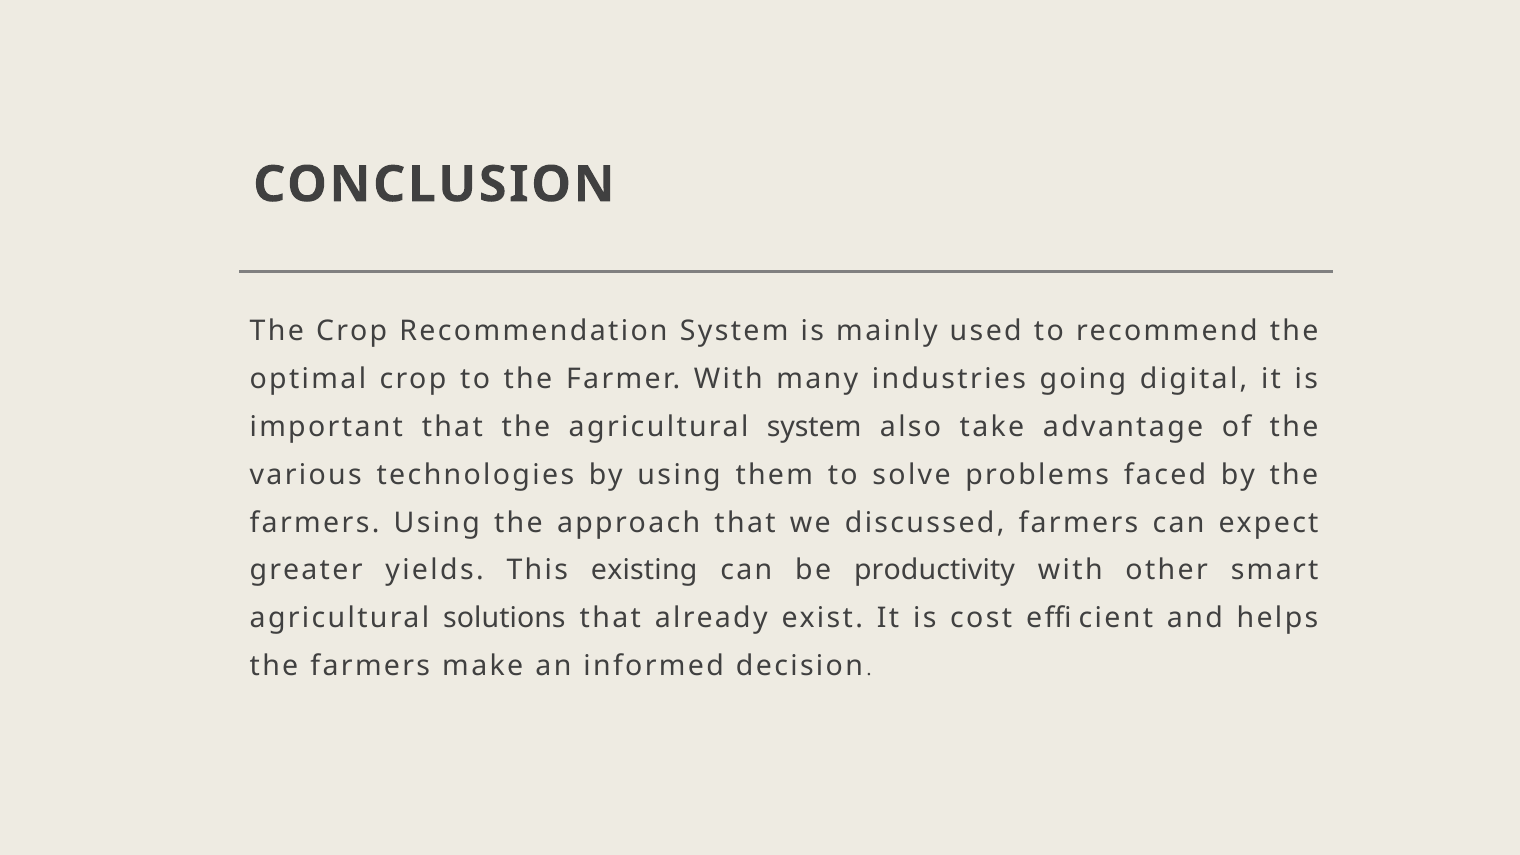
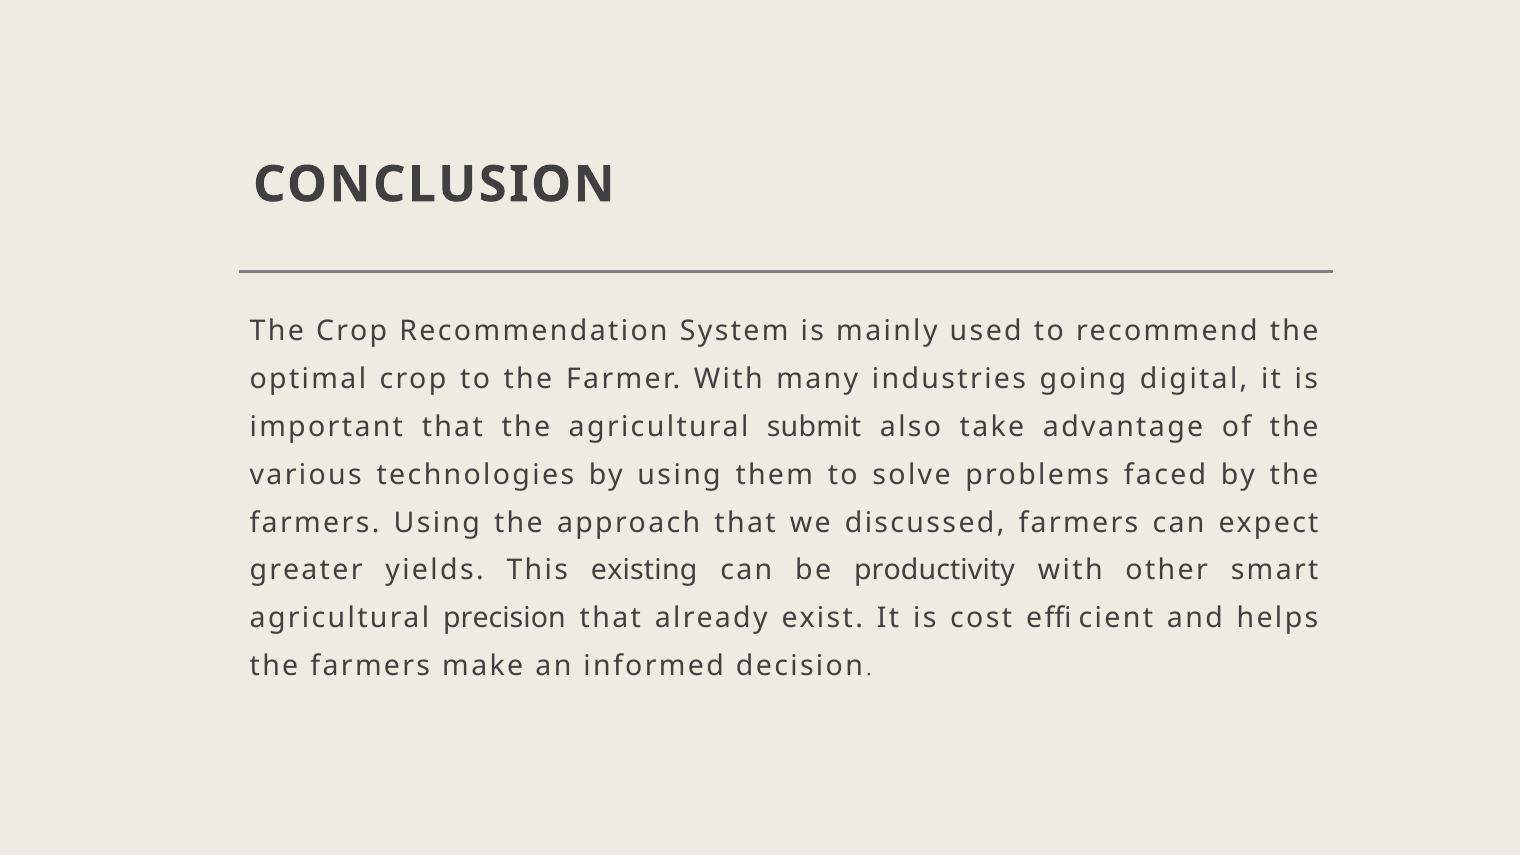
agricultural system: system -> submit
solutions: solutions -> precision
